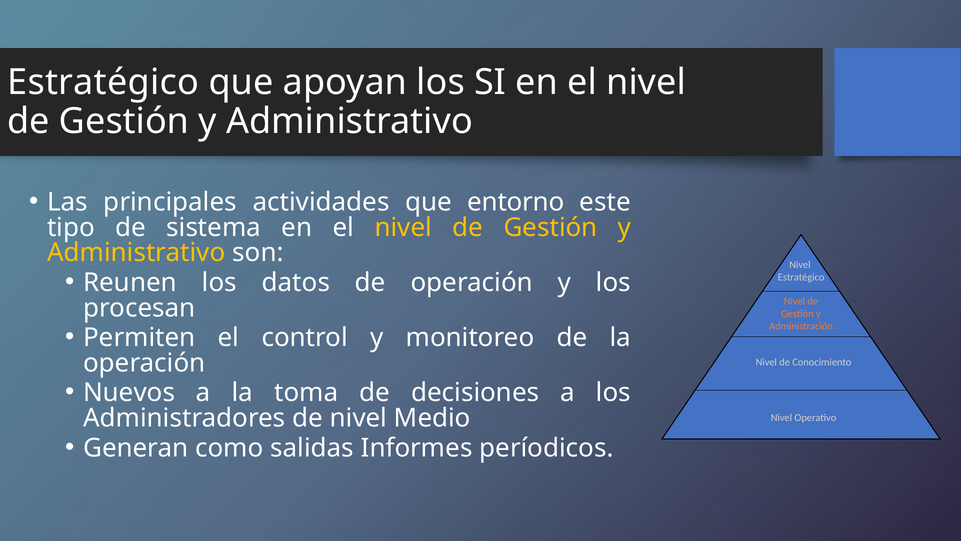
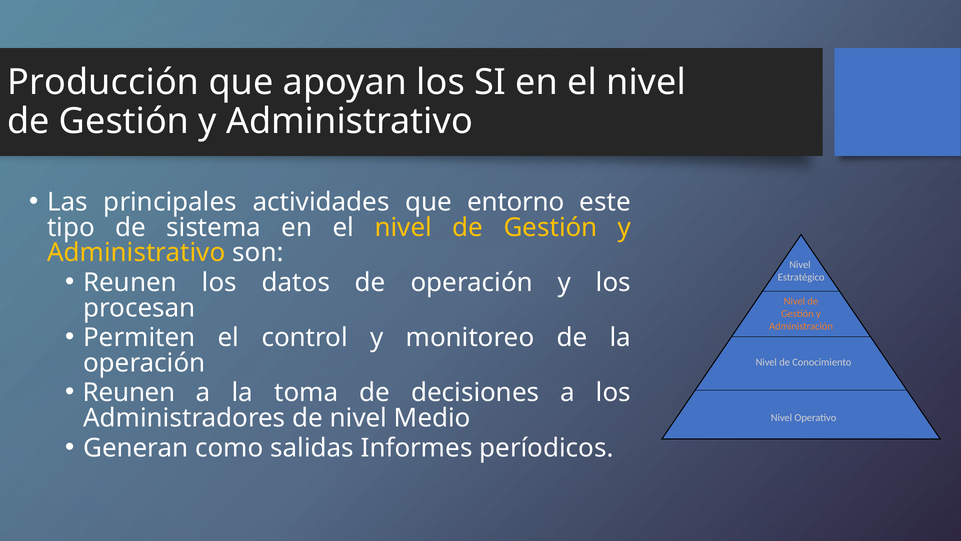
Estratégico at (103, 82): Estratégico -> Producción
Nuevos at (129, 393): Nuevos -> Reunen
